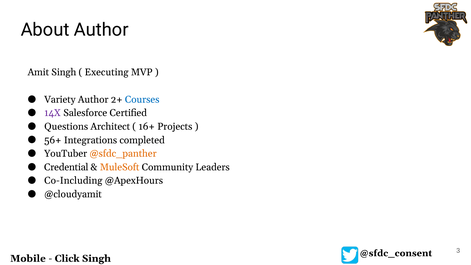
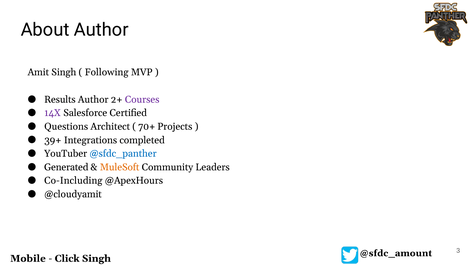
Executing: Executing -> Following
Variety: Variety -> Results
Courses colour: blue -> purple
16+: 16+ -> 70+
56+: 56+ -> 39+
@sfdc_panther colour: orange -> blue
Credential: Credential -> Generated
@sfdc_consent: @sfdc_consent -> @sfdc_amount
